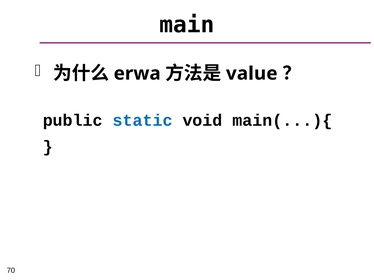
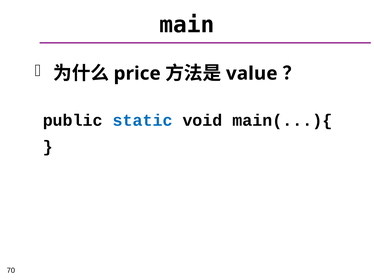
erwa: erwa -> price
